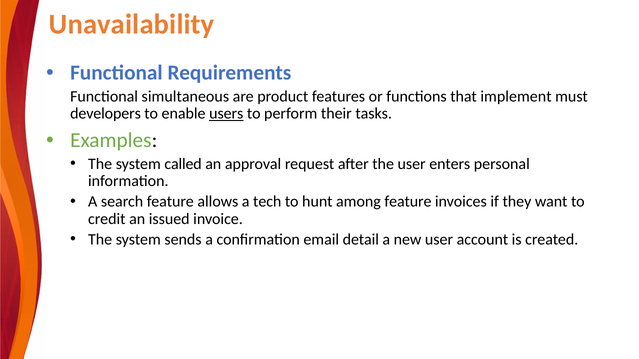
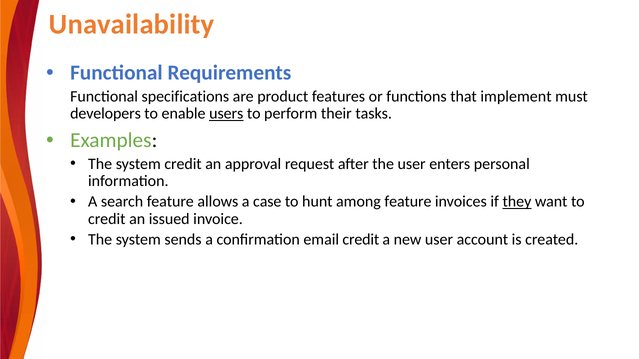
simultaneous: simultaneous -> specifications
system called: called -> credit
tech: tech -> case
they underline: none -> present
email detail: detail -> credit
